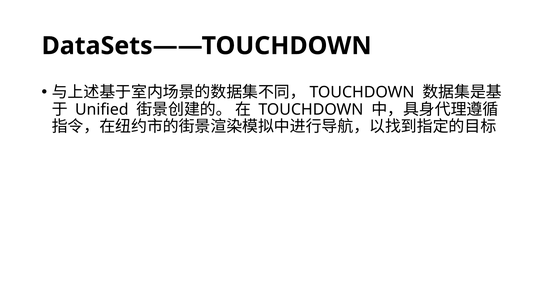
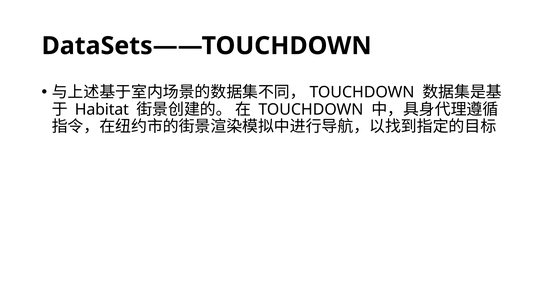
Unified: Unified -> Habitat
